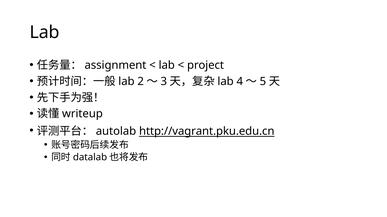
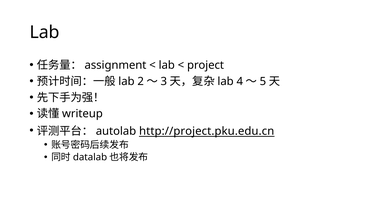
http://vagrant.pku.edu.cn: http://vagrant.pku.edu.cn -> http://project.pku.edu.cn
